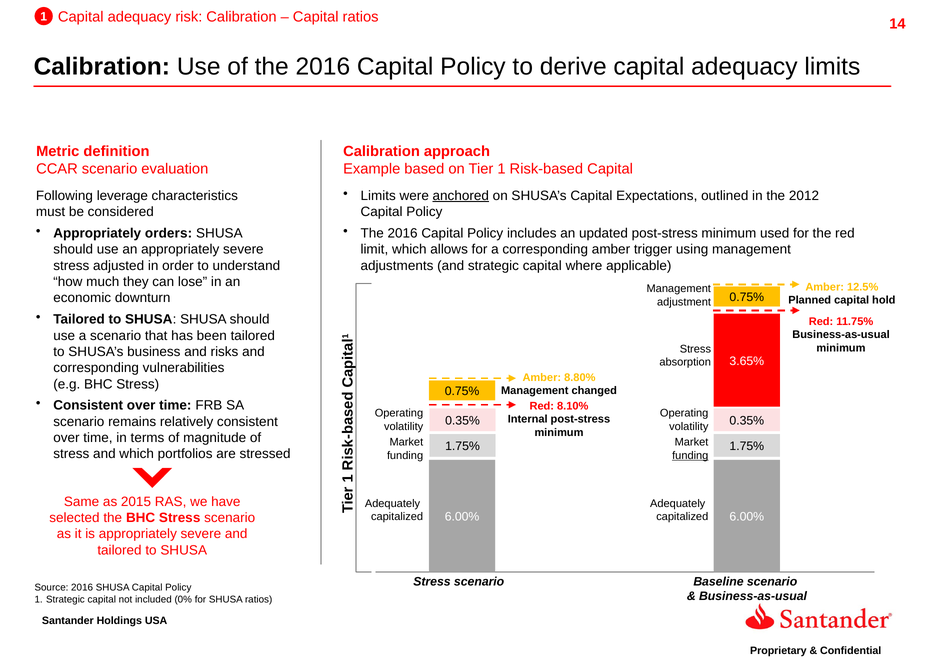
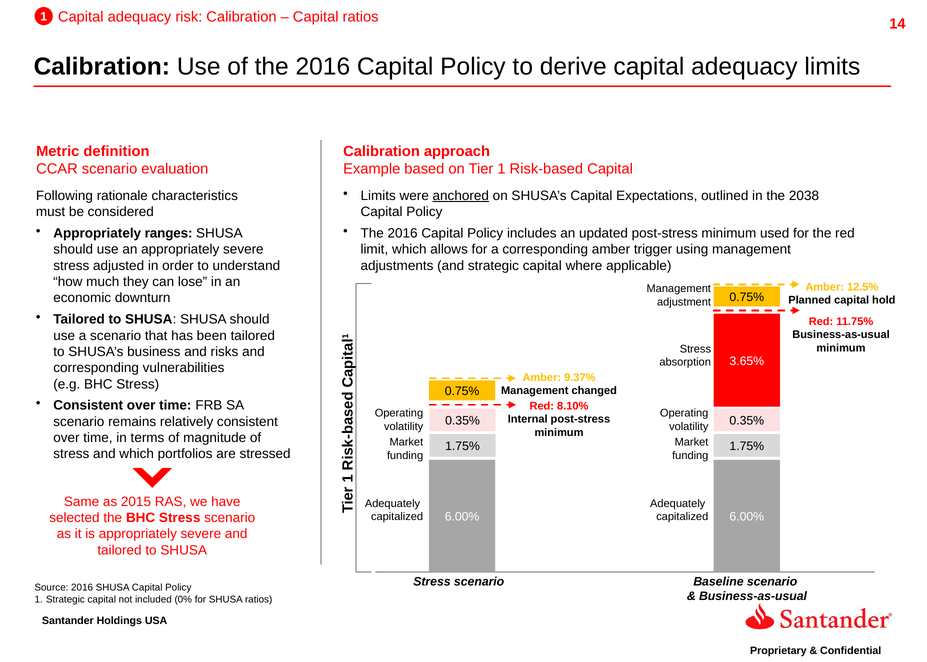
2012: 2012 -> 2038
leverage: leverage -> rationale
orders: orders -> ranges
8.80%: 8.80% -> 9.37%
funding at (690, 456) underline: present -> none
